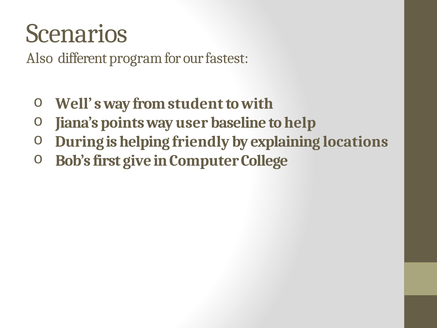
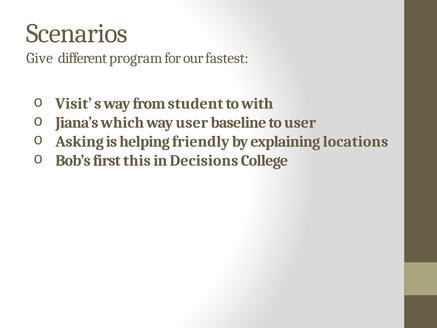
Also: Also -> Give
Well: Well -> Visit
points: points -> which
to help: help -> user
During: During -> Asking
give: give -> this
Computer: Computer -> Decisions
